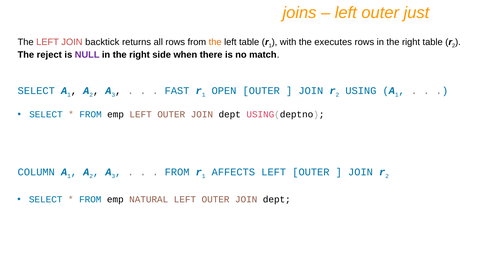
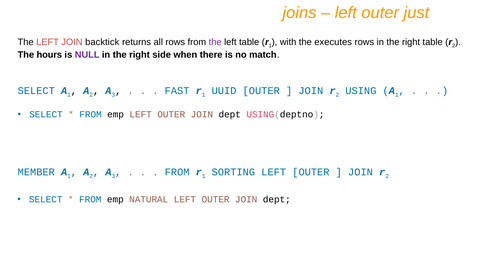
the at (215, 42) colour: orange -> purple
reject: reject -> hours
OPEN: OPEN -> UUID
COLUMN: COLUMN -> MEMBER
AFFECTS: AFFECTS -> SORTING
